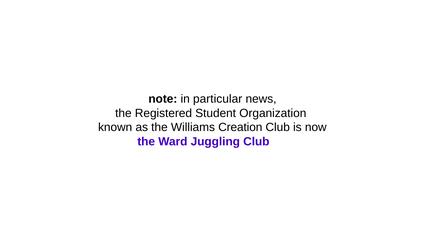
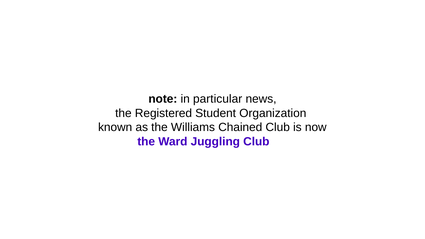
Creation: Creation -> Chained
